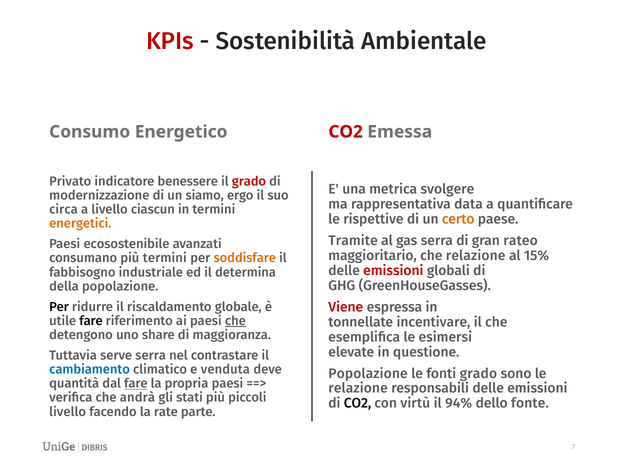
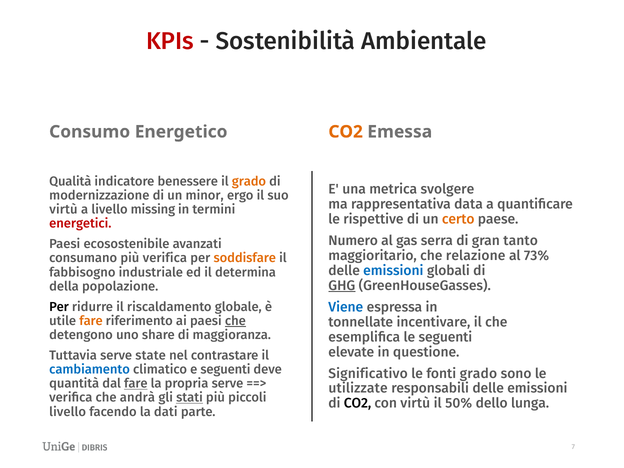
CO2 at (346, 132) colour: red -> orange
Privato: Privato -> Qualità
grado at (249, 181) colour: red -> orange
siamo: siamo -> minor
circa at (63, 210): circa -> virtù
ciascun: ciascun -> missing
energetici colour: orange -> red
Tramite: Tramite -> Numero
rateo: rateo -> tanto
15%: 15% -> 73%
più termini: termini -> verifica
emissioni at (393, 271) colour: red -> blue
GHG underline: none -> present
Viene colour: red -> blue
fare at (91, 321) colour: black -> orange
le esimersi: esimersi -> seguenti
serve serra: serra -> state
e venduta: venduta -> seguenti
Popolazione at (368, 373): Popolazione -> Significativo
propria paesi: paesi -> serve
relazione at (358, 388): relazione -> utilizzate
stati underline: none -> present
94%: 94% -> 50%
fonte: fonte -> lunga
rate: rate -> dati
